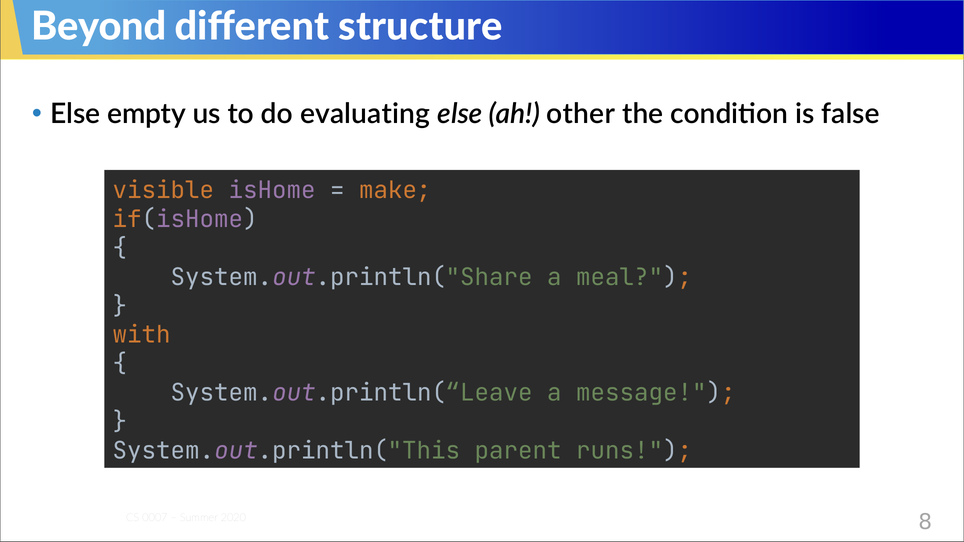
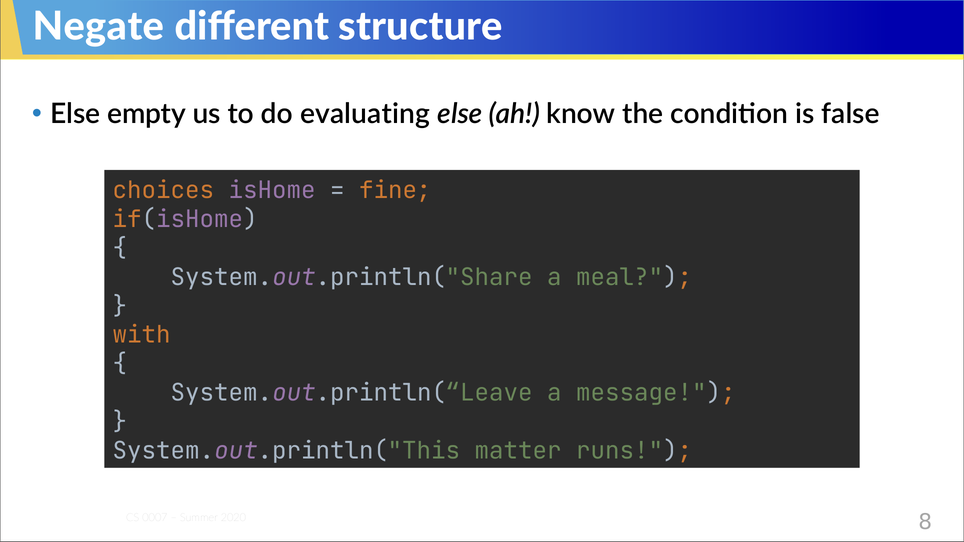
Beyond: Beyond -> Negate
other: other -> know
visible: visible -> choices
make: make -> fine
parent: parent -> matter
